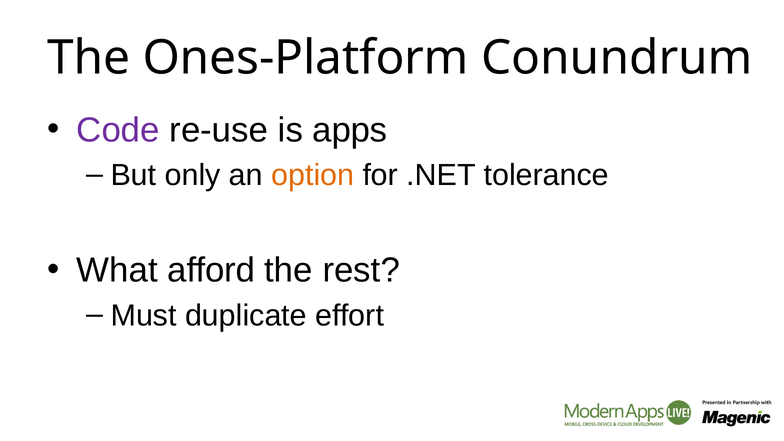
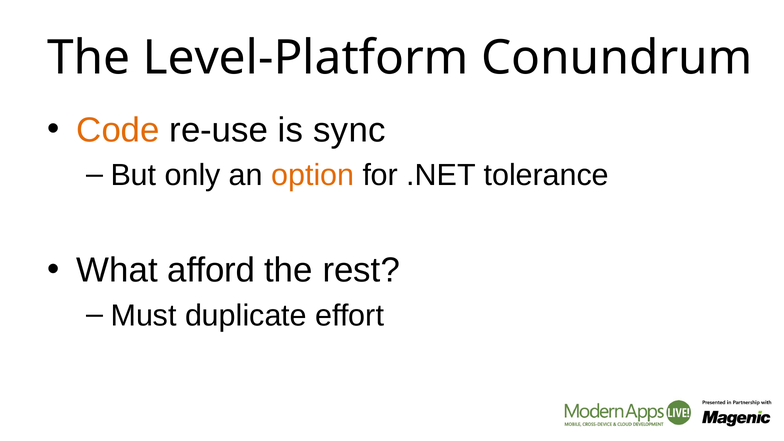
Ones-Platform: Ones-Platform -> Level-Platform
Code colour: purple -> orange
apps: apps -> sync
